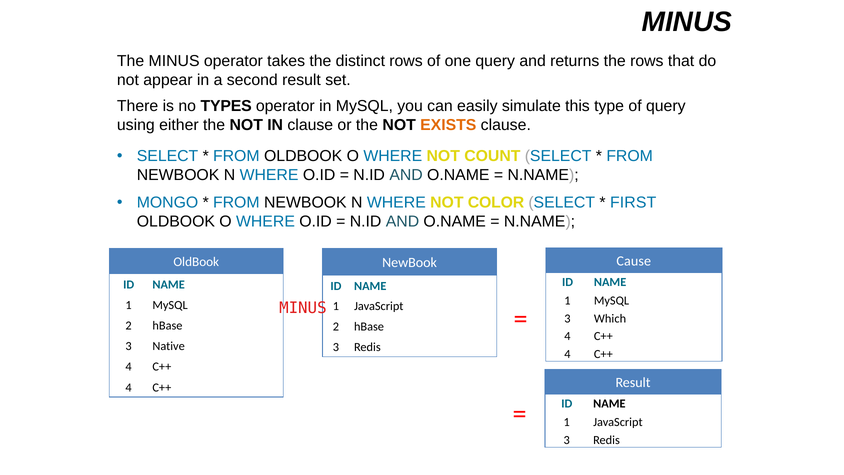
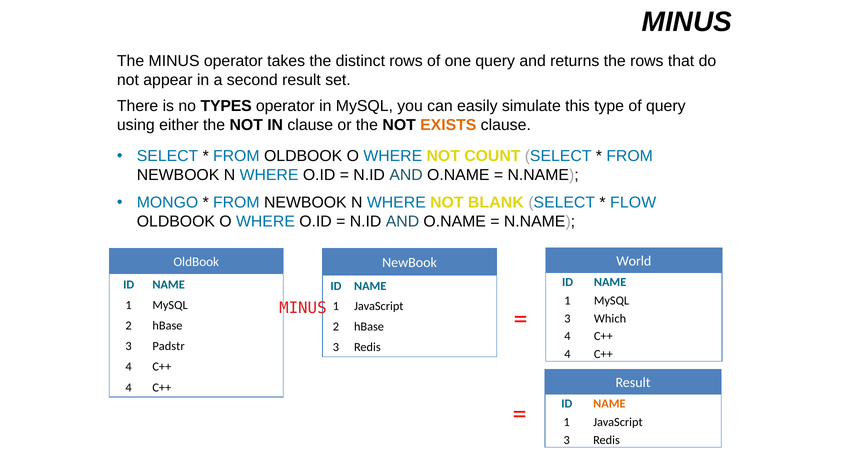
COLOR: COLOR -> BLANK
FIRST: FIRST -> FLOW
Cause: Cause -> World
Native: Native -> Padstr
NAME at (609, 404) colour: black -> orange
